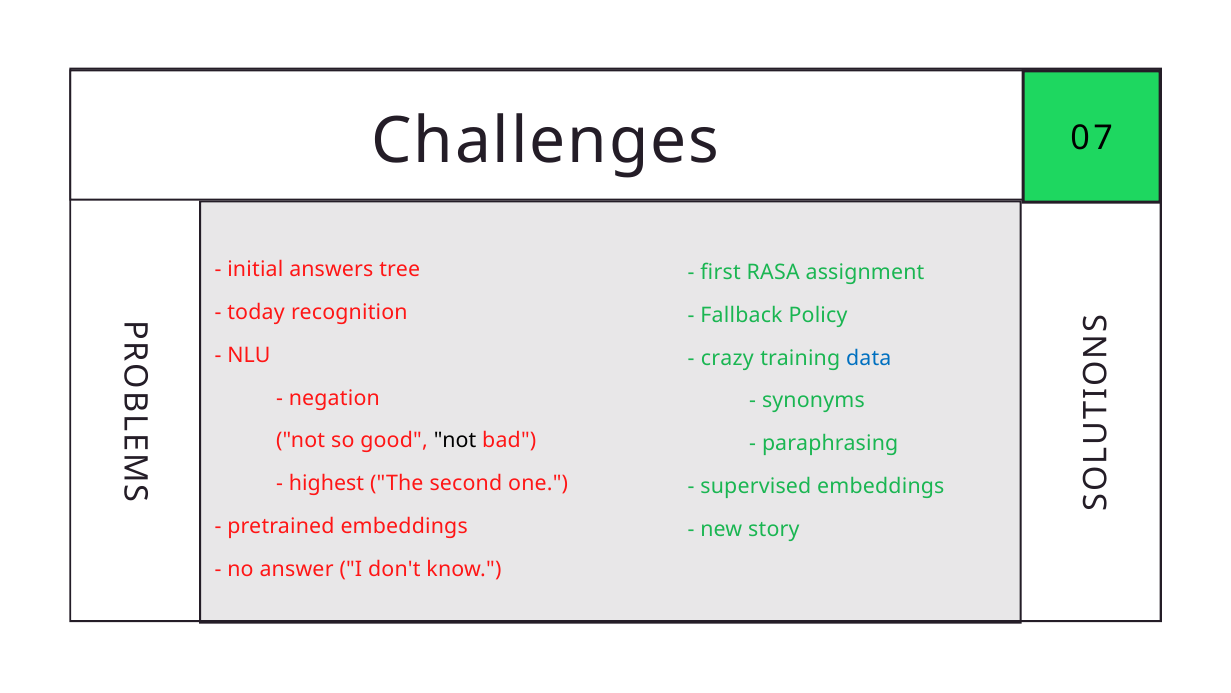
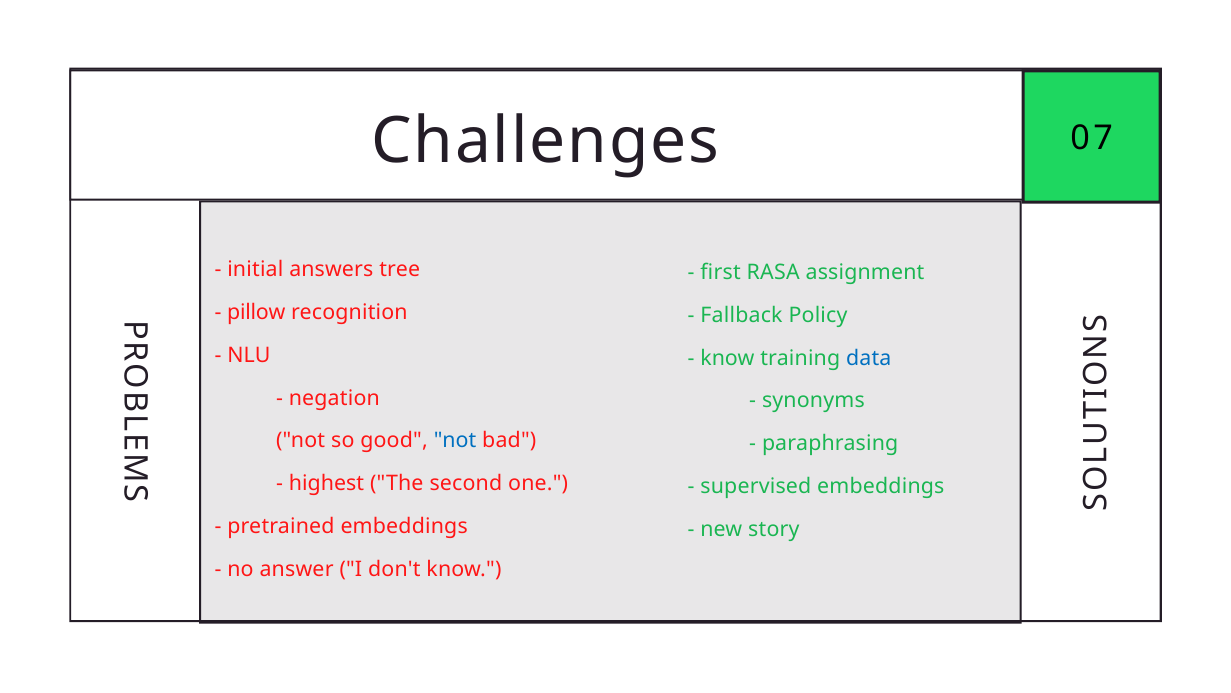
today: today -> pillow
crazy at (727, 358): crazy -> know
not at (455, 440) colour: black -> blue
